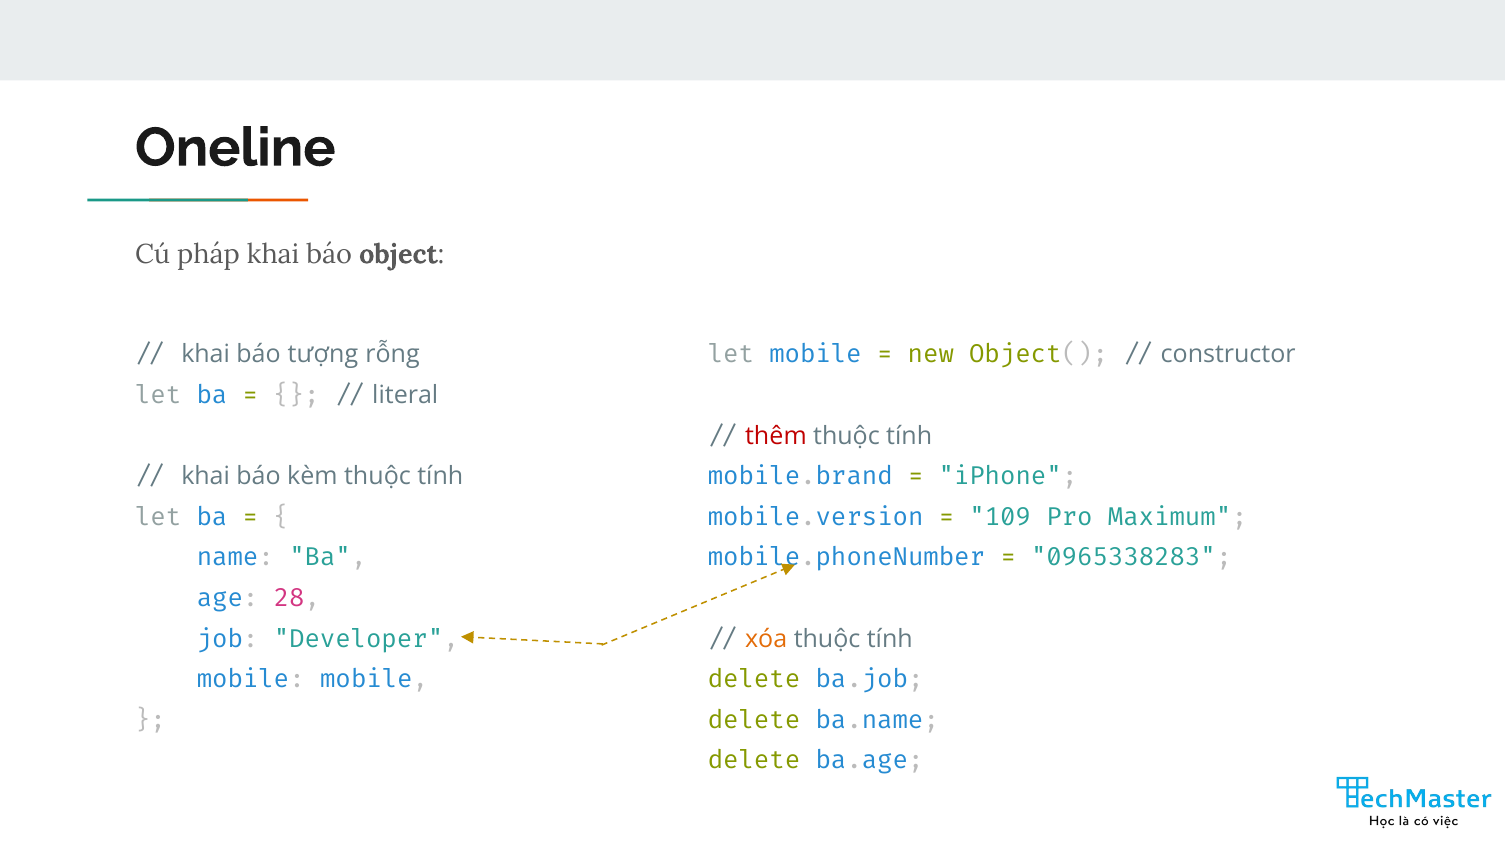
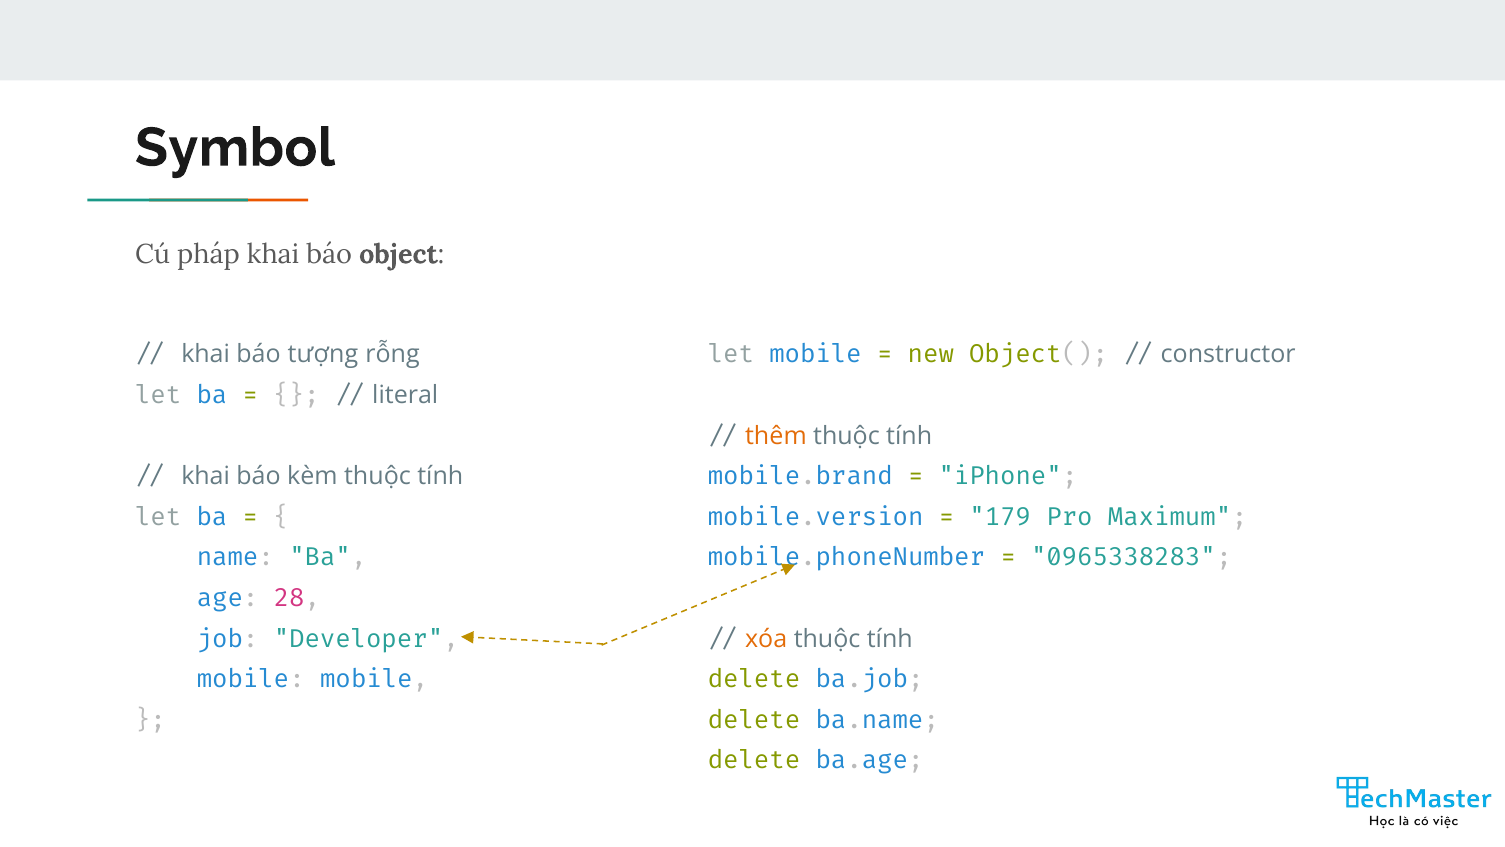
Oneline: Oneline -> Symbol
thêm colour: red -> orange
109: 109 -> 179
